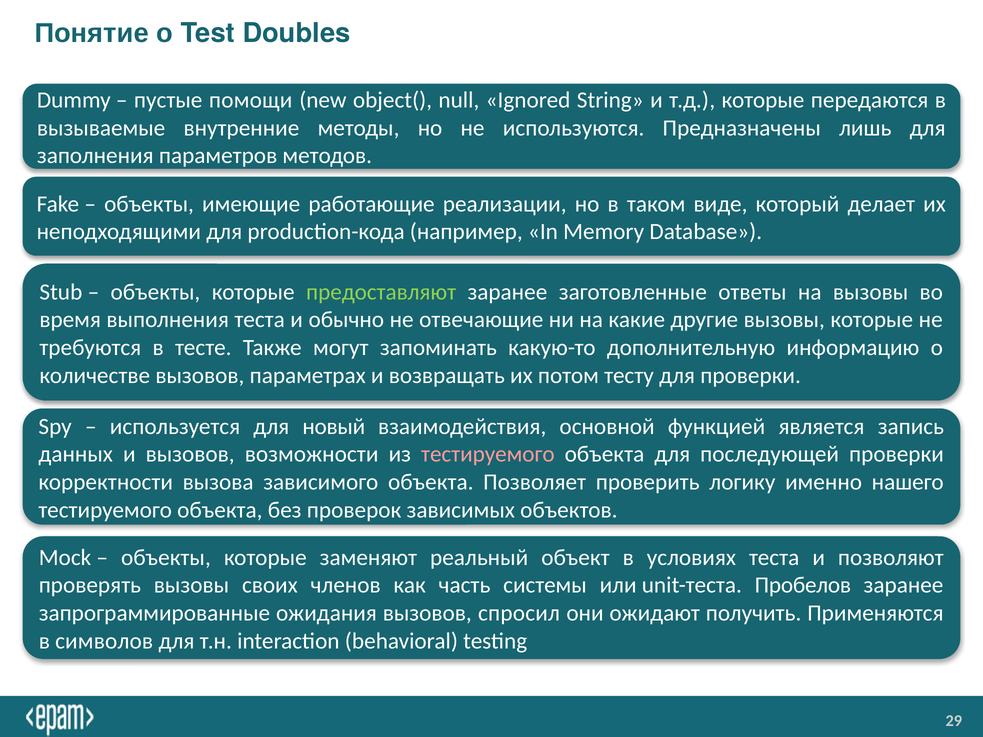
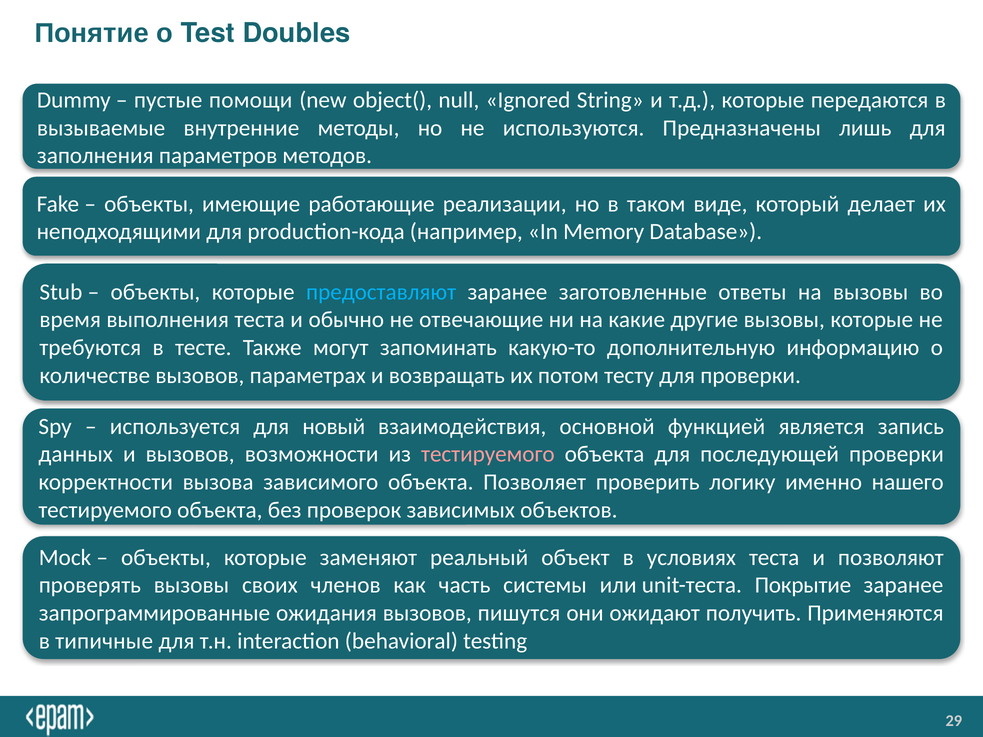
предоставляют colour: light green -> light blue
Пробелов: Пробелов -> Покрытие
спросил: спросил -> пишутся
символов: символов -> типичные
